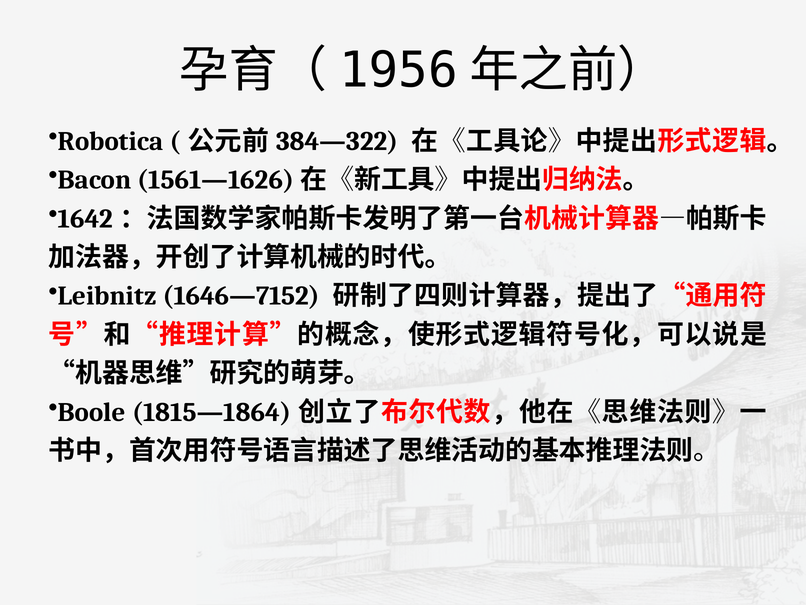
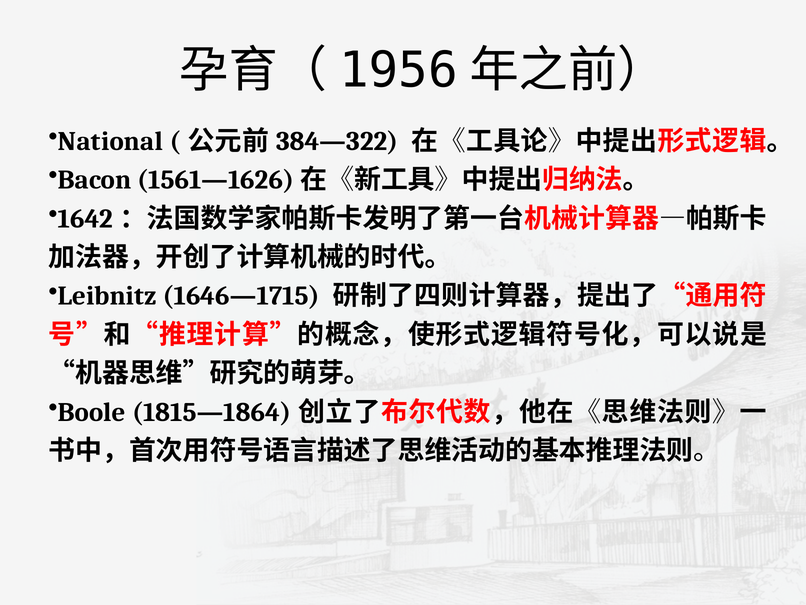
Robotica: Robotica -> National
1646—7152: 1646—7152 -> 1646—1715
